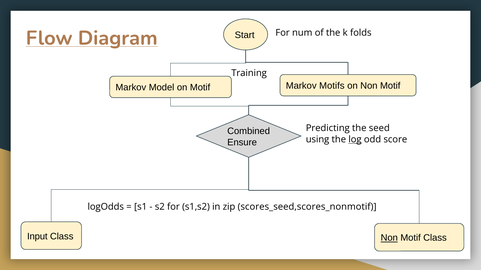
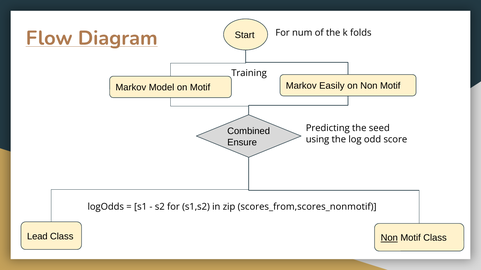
Motifs: Motifs -> Easily
log underline: present -> none
scores_seed,scores_nonmotif: scores_seed,scores_nonmotif -> scores_from,scores_nonmotif
Input: Input -> Lead
